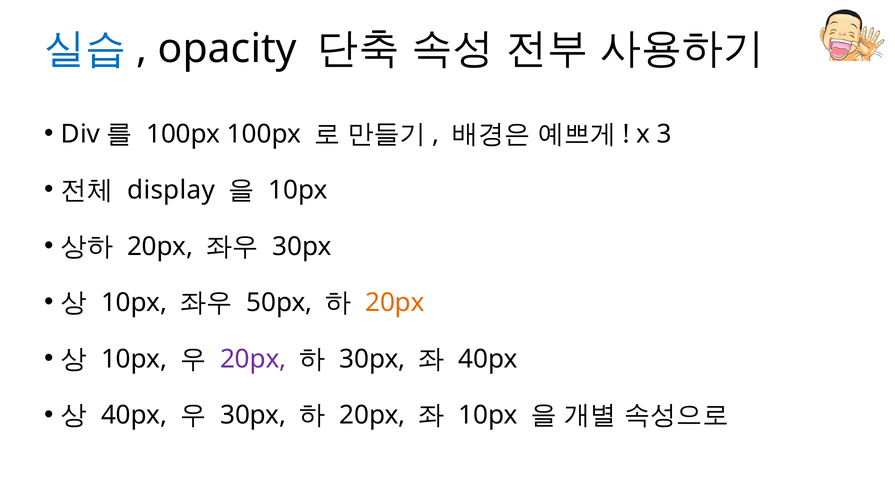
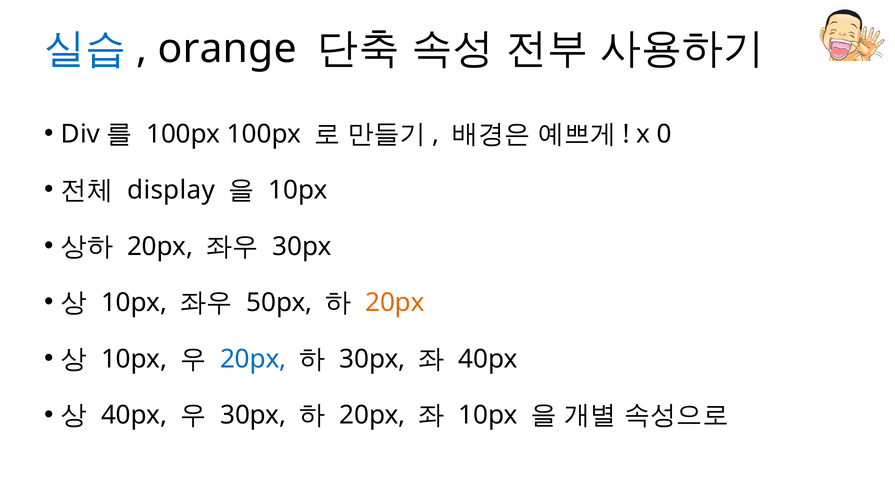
opacity: opacity -> orange
3: 3 -> 0
20px at (253, 359) colour: purple -> blue
